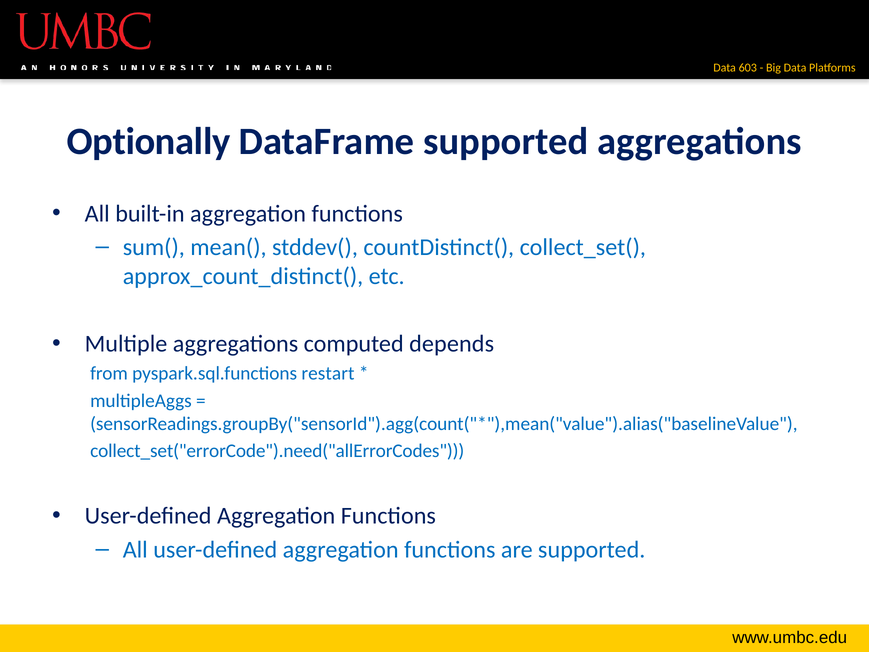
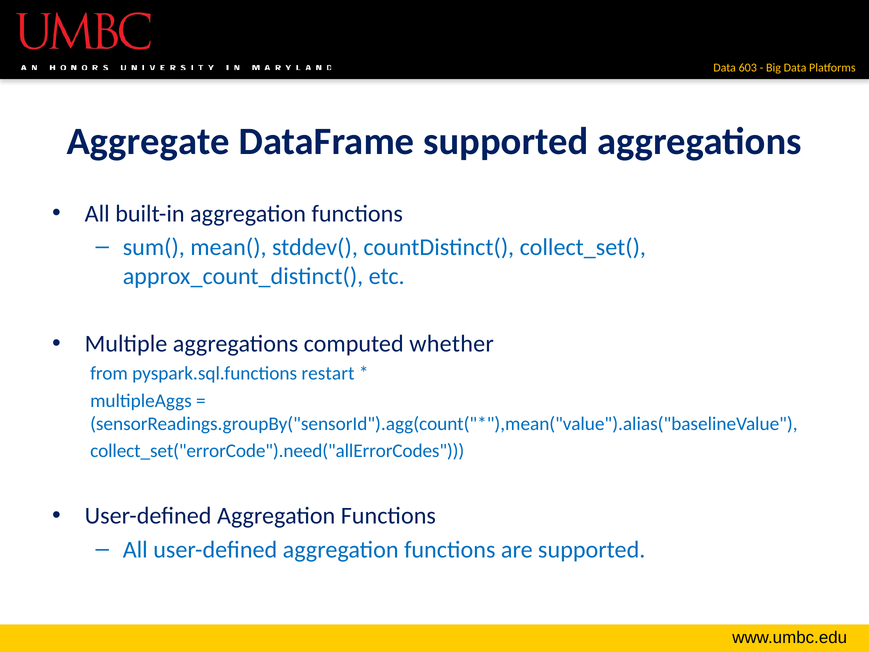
Optionally: Optionally -> Aggregate
depends: depends -> whether
